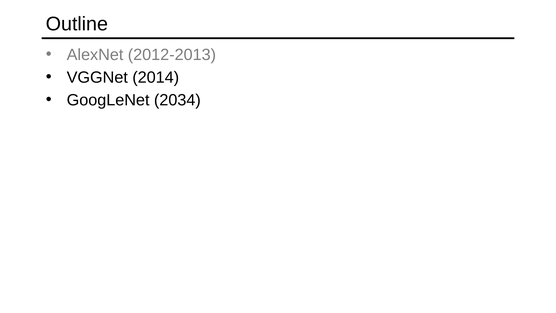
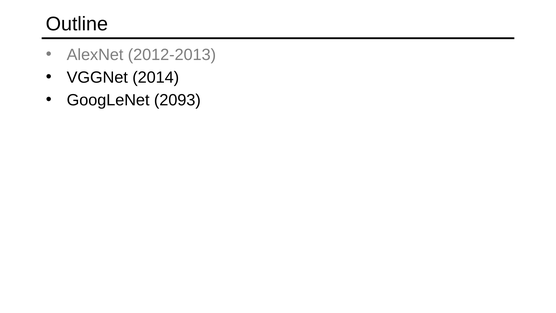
2034: 2034 -> 2093
